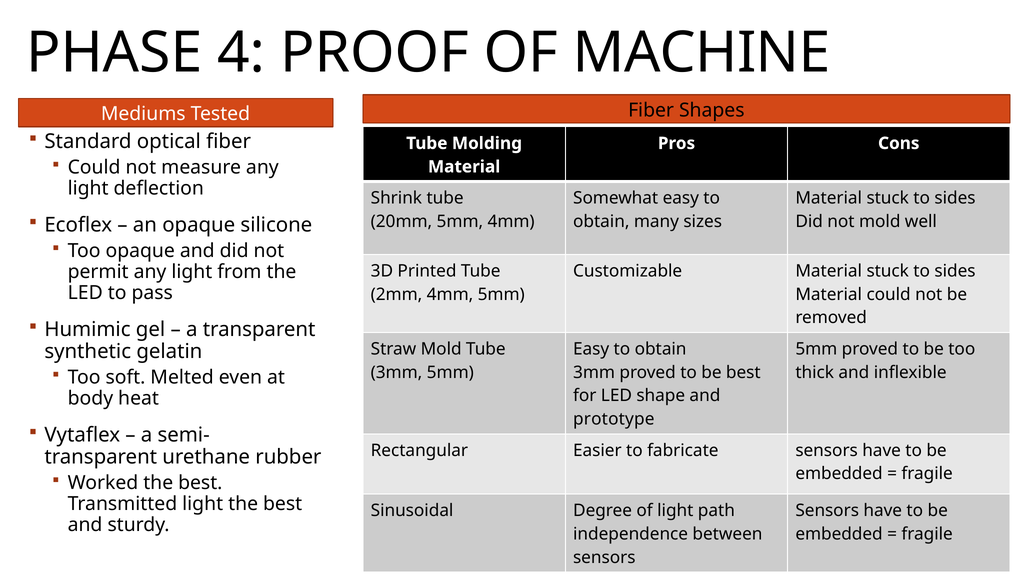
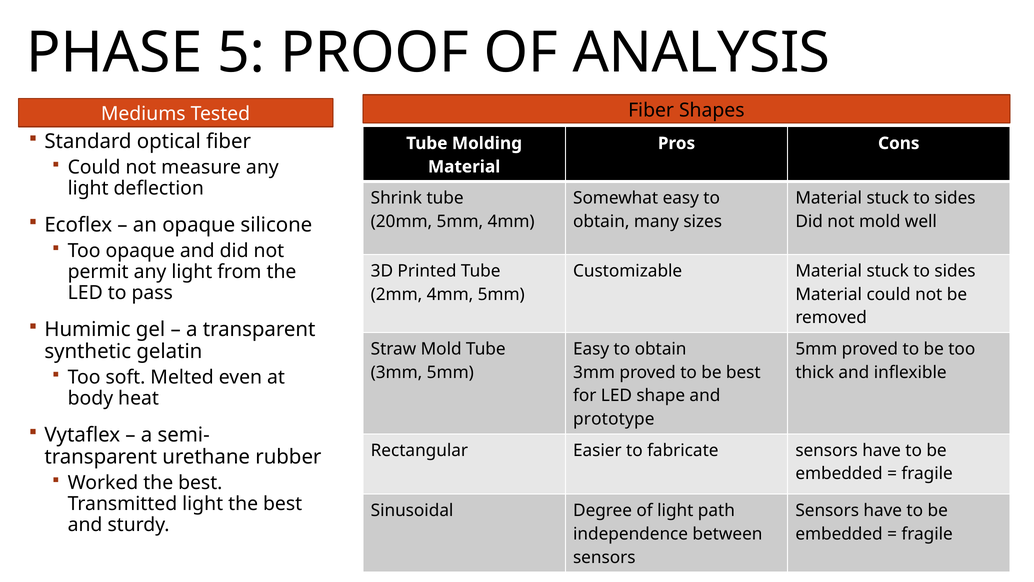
4: 4 -> 5
MACHINE: MACHINE -> ANALYSIS
